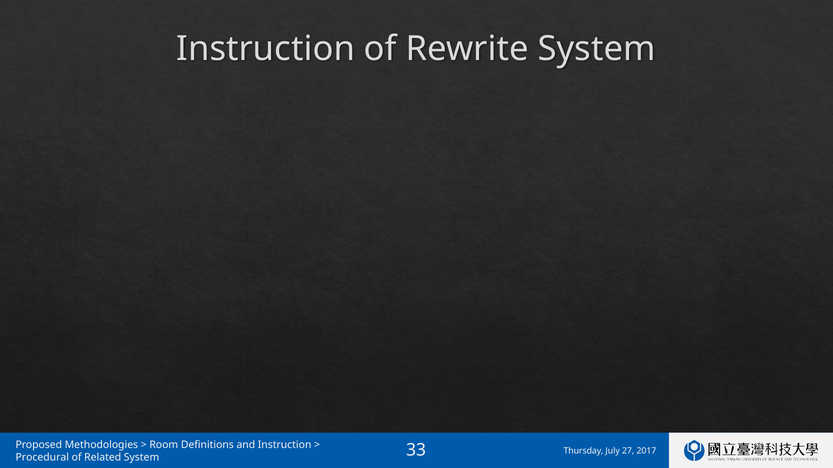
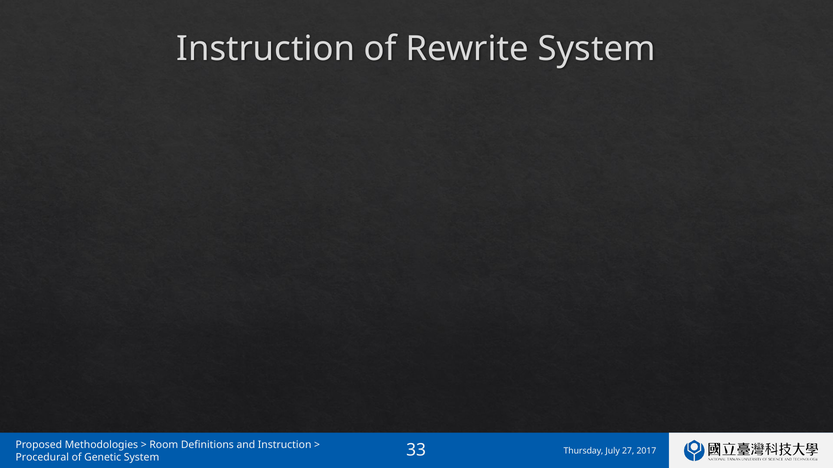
Related: Related -> Genetic
